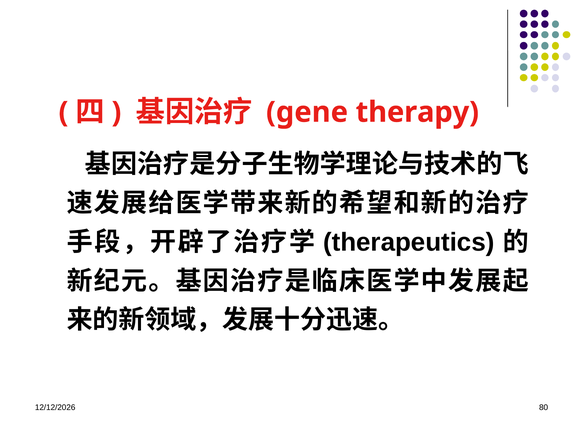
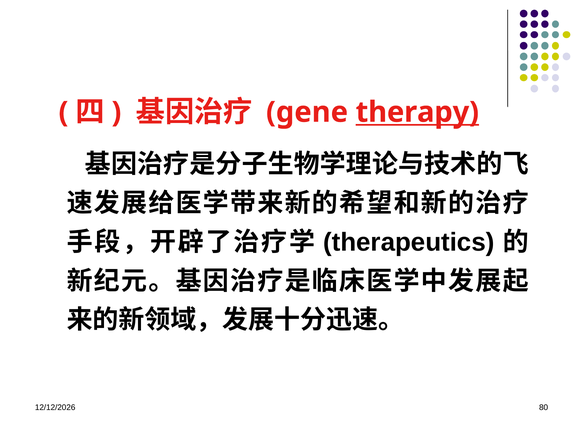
therapy underline: none -> present
